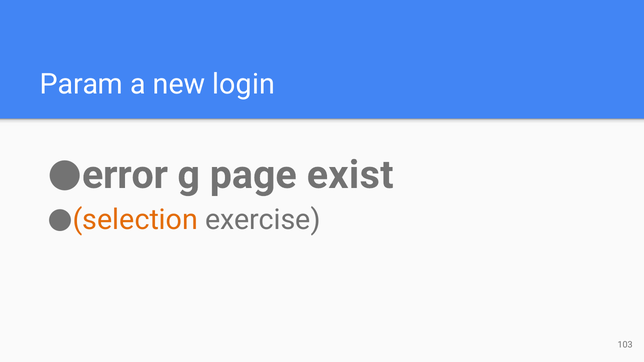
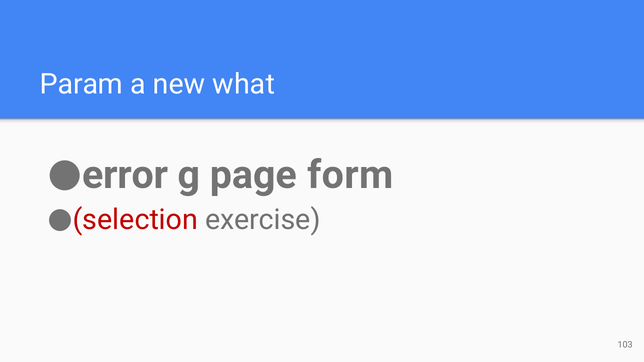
login: login -> what
exist: exist -> form
selection colour: orange -> red
